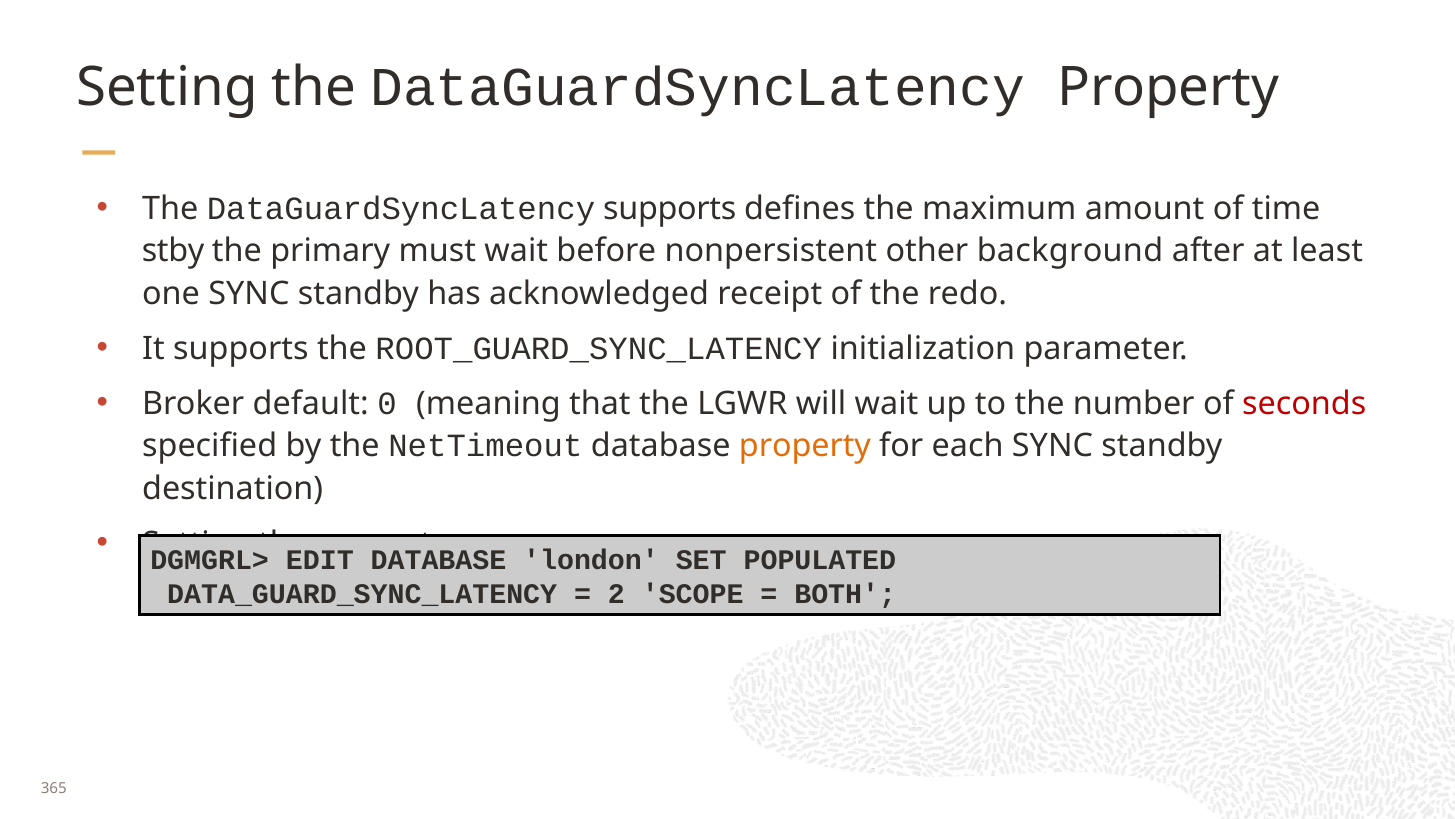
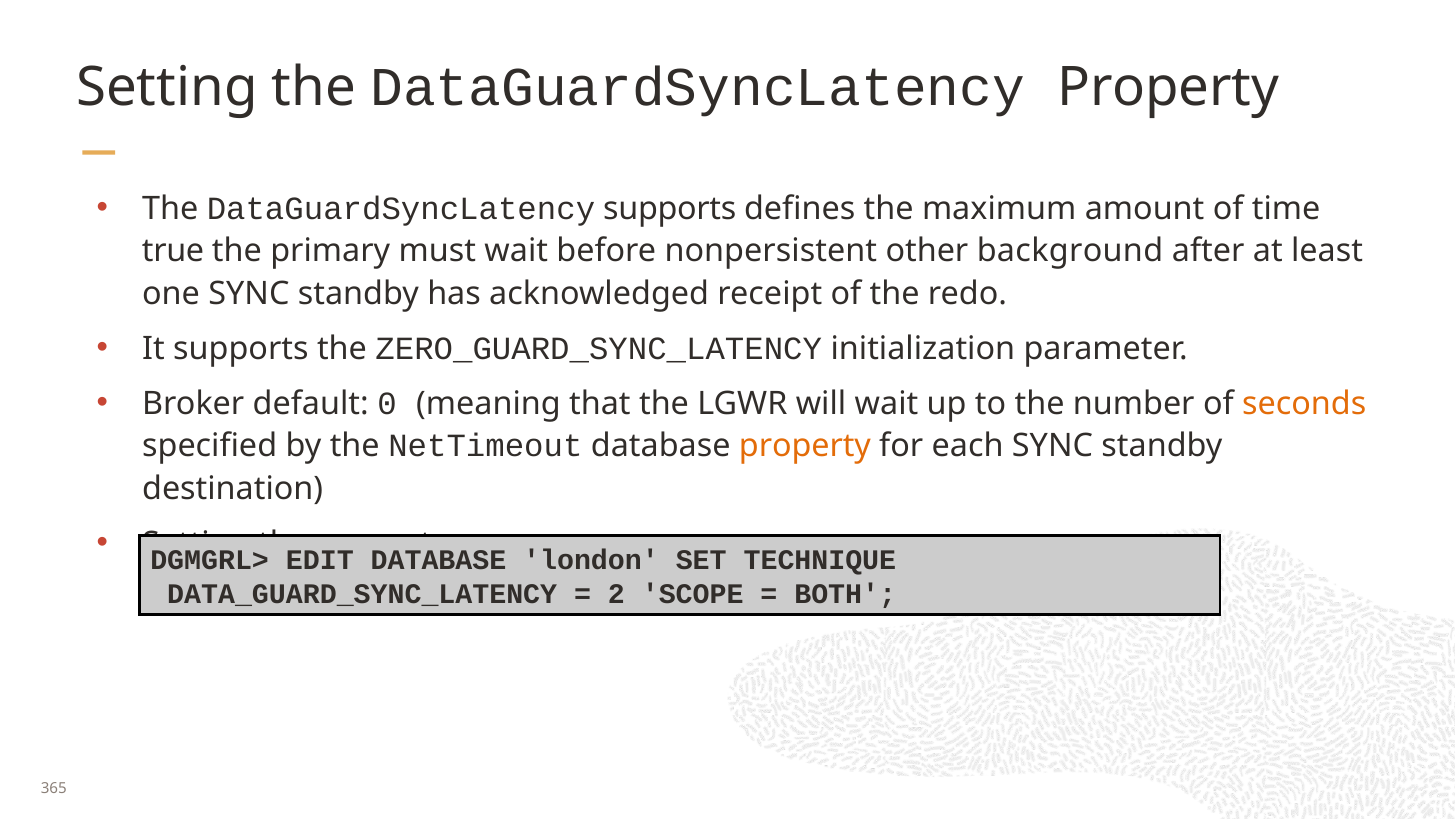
stby: stby -> true
ROOT_GUARD_SYNC_LATENCY: ROOT_GUARD_SYNC_LATENCY -> ZERO_GUARD_SYNC_LATENCY
seconds colour: red -> orange
POPULATED: POPULATED -> TECHNIQUE
